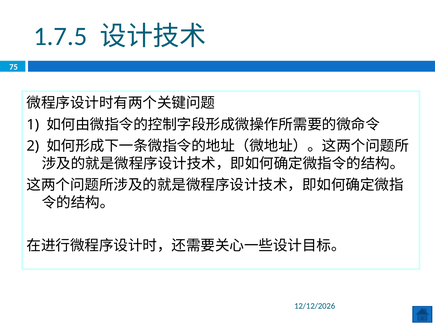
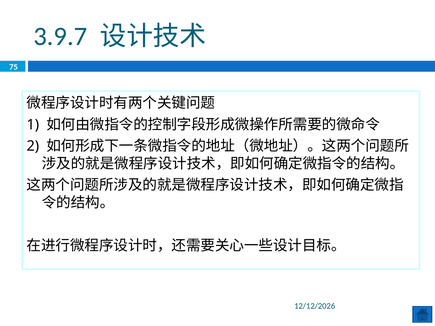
1.7.5: 1.7.5 -> 3.9.7
